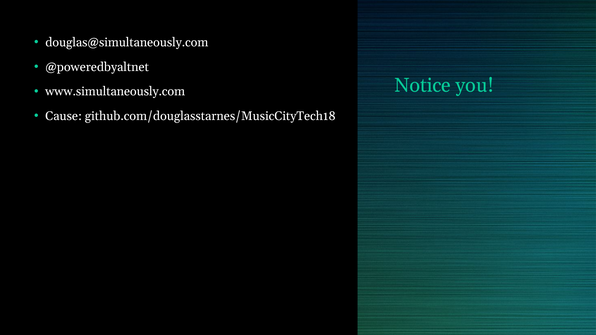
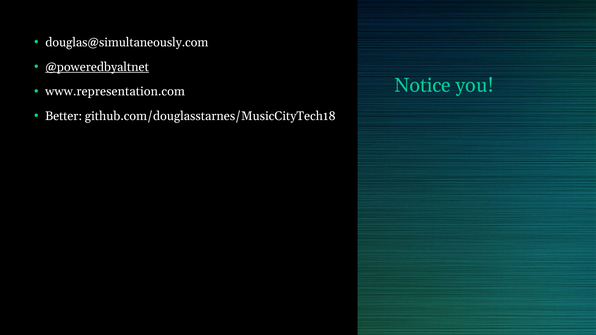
@poweredbyaltnet underline: none -> present
www.simultaneously.com: www.simultaneously.com -> www.representation.com
Cause: Cause -> Better
